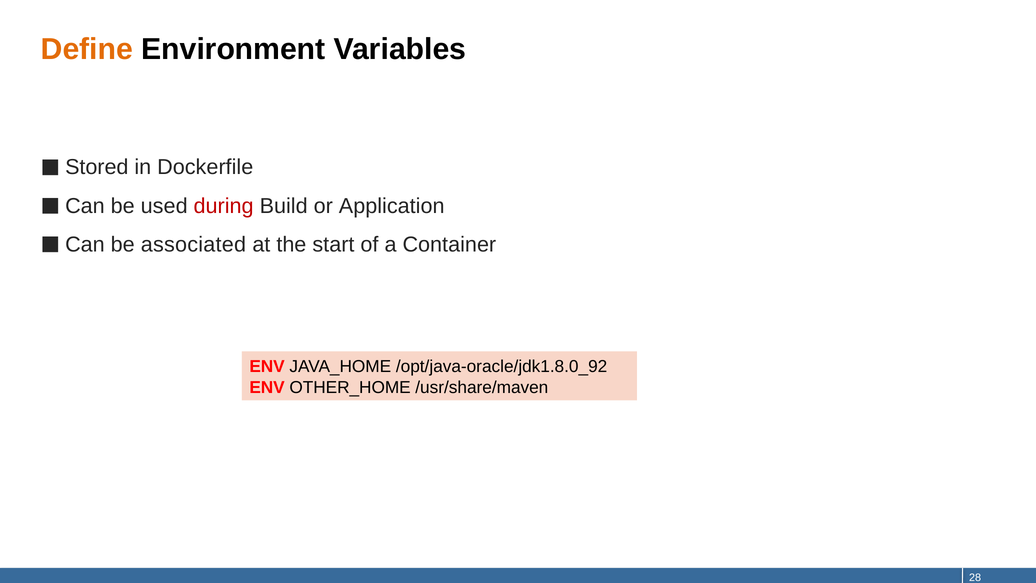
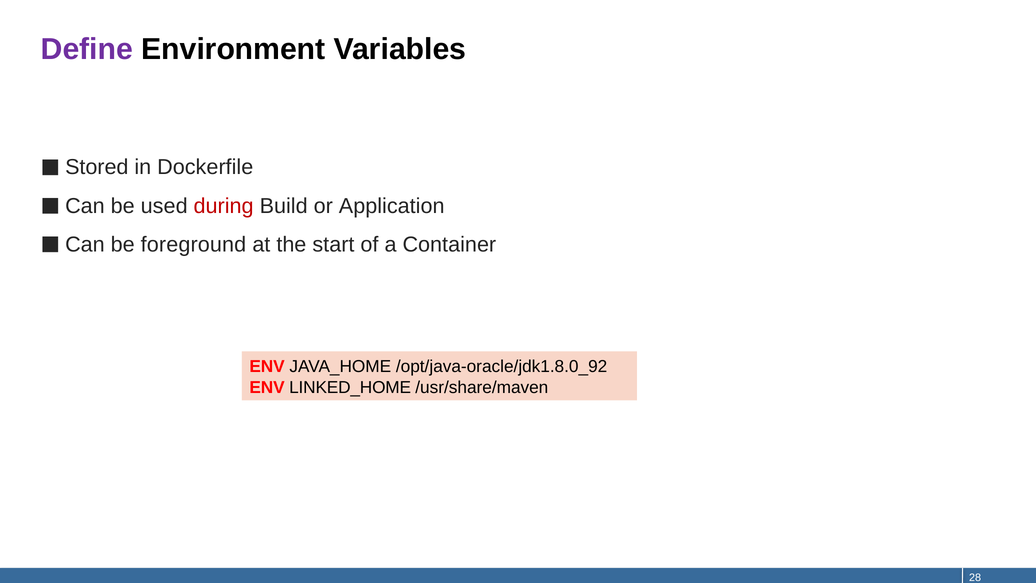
Define colour: orange -> purple
associated: associated -> foreground
OTHER_HOME: OTHER_HOME -> LINKED_HOME
